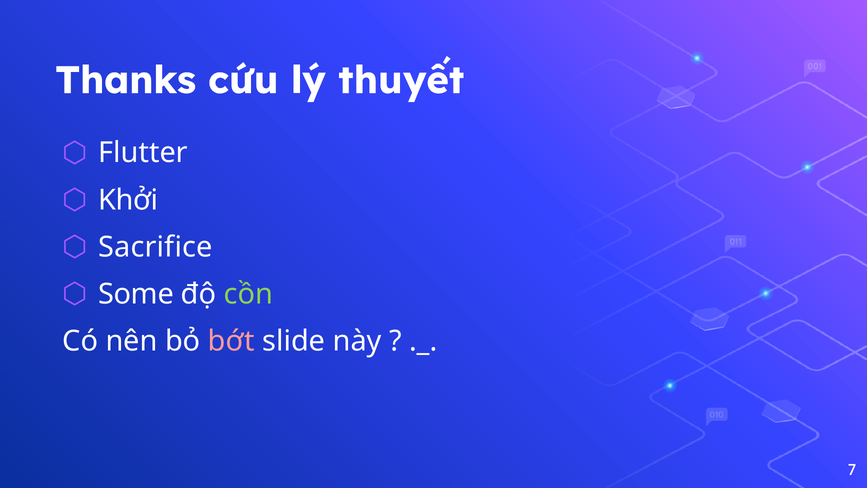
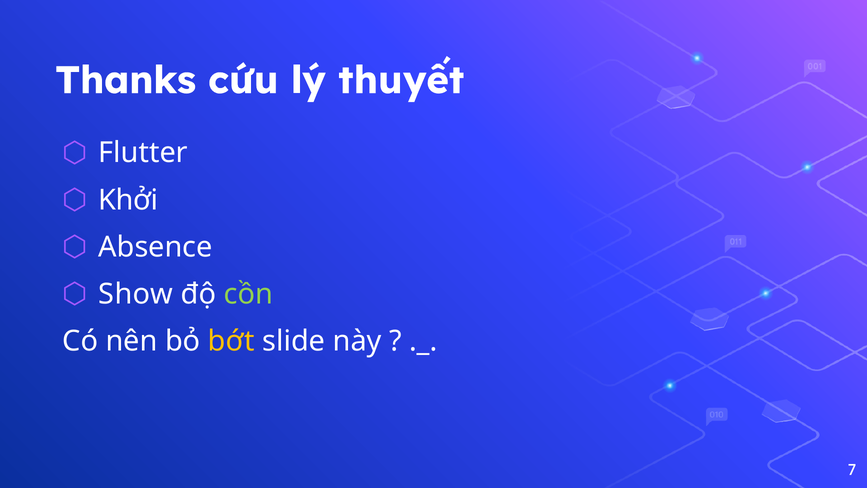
Sacrifice: Sacrifice -> Absence
Some: Some -> Show
bớt colour: pink -> yellow
